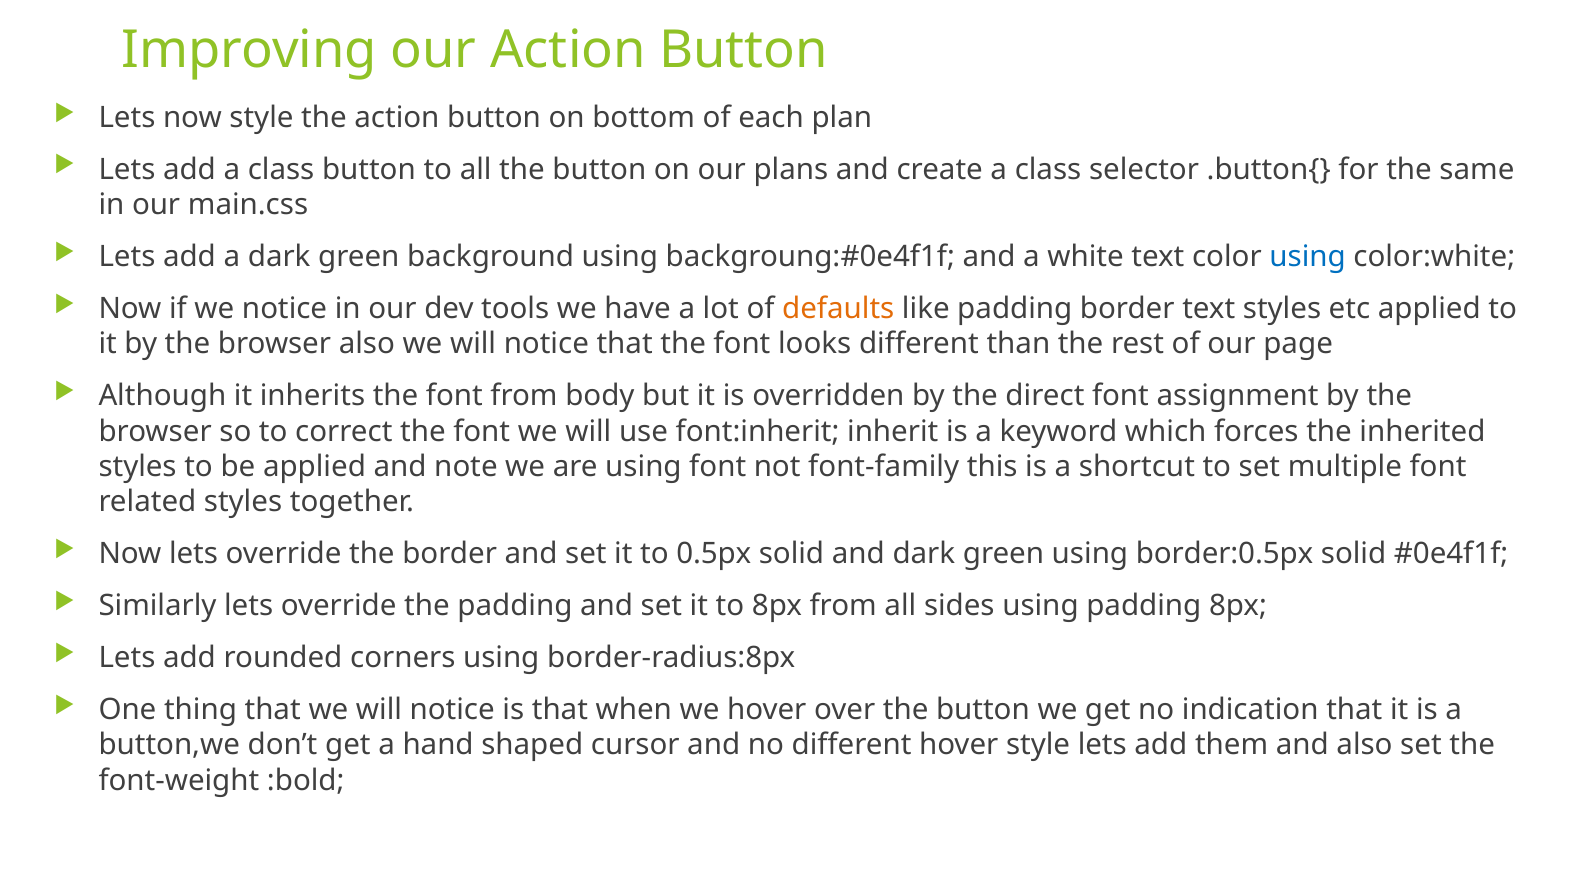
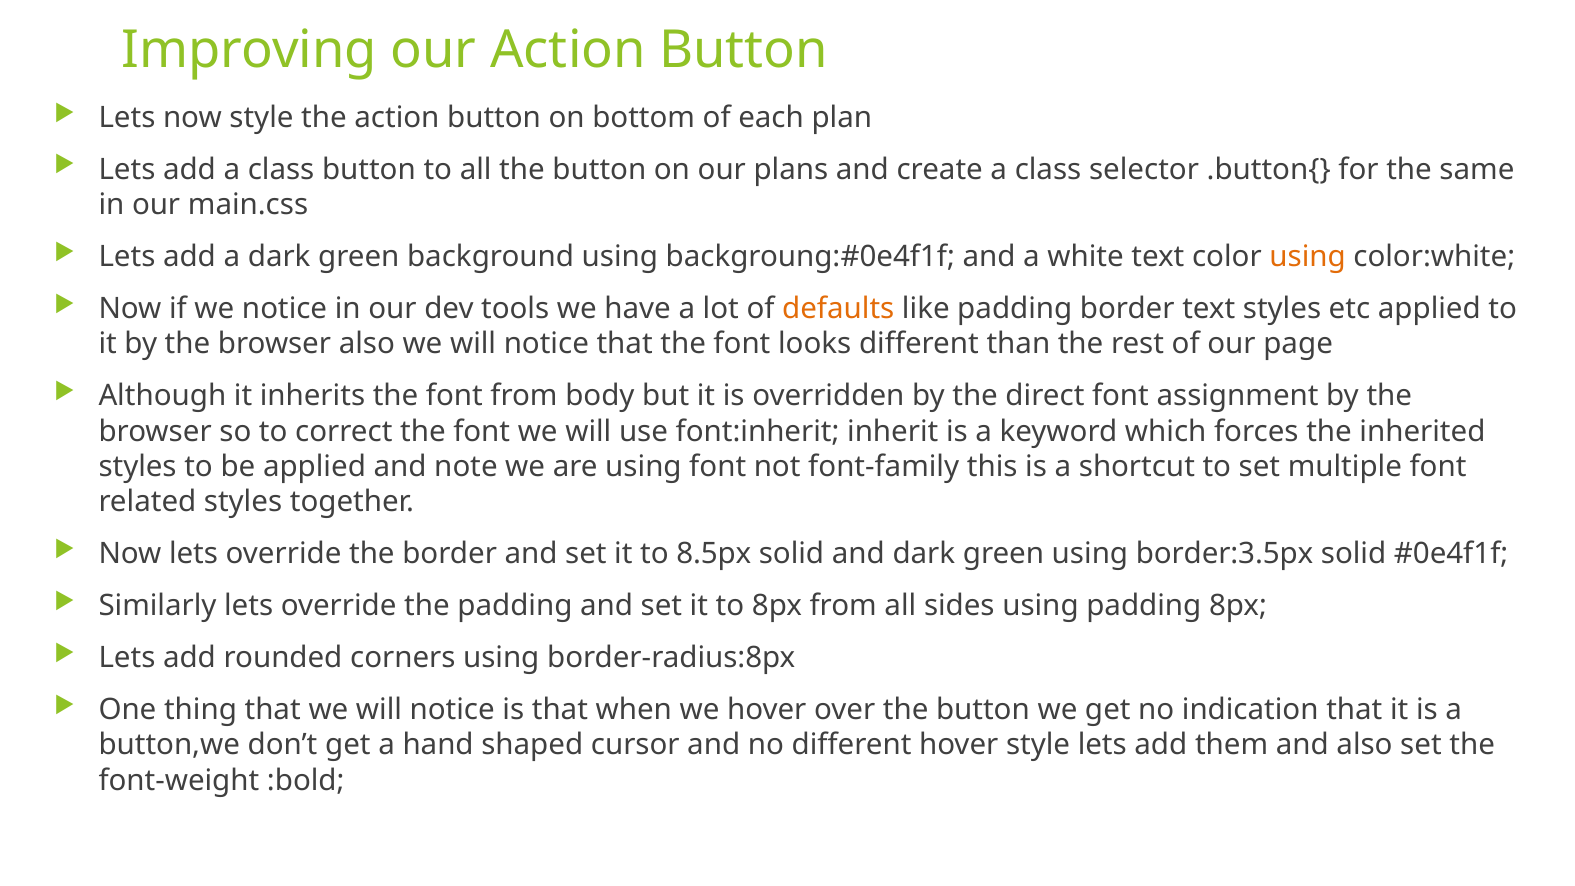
using at (1308, 257) colour: blue -> orange
0.5px: 0.5px -> 8.5px
border:0.5px: border:0.5px -> border:3.5px
